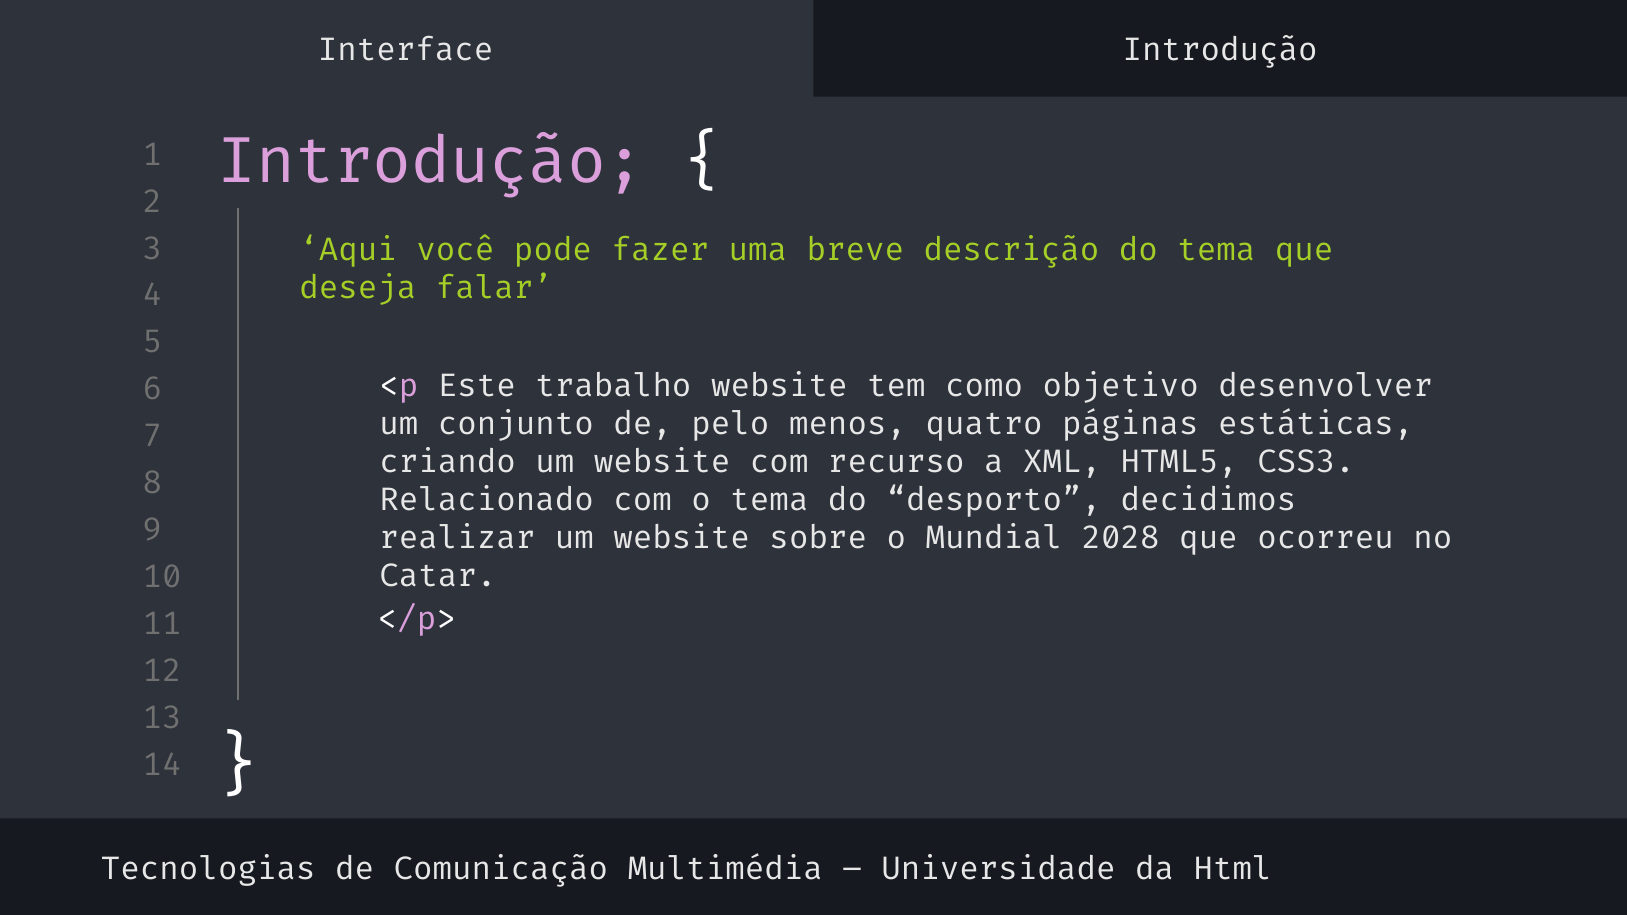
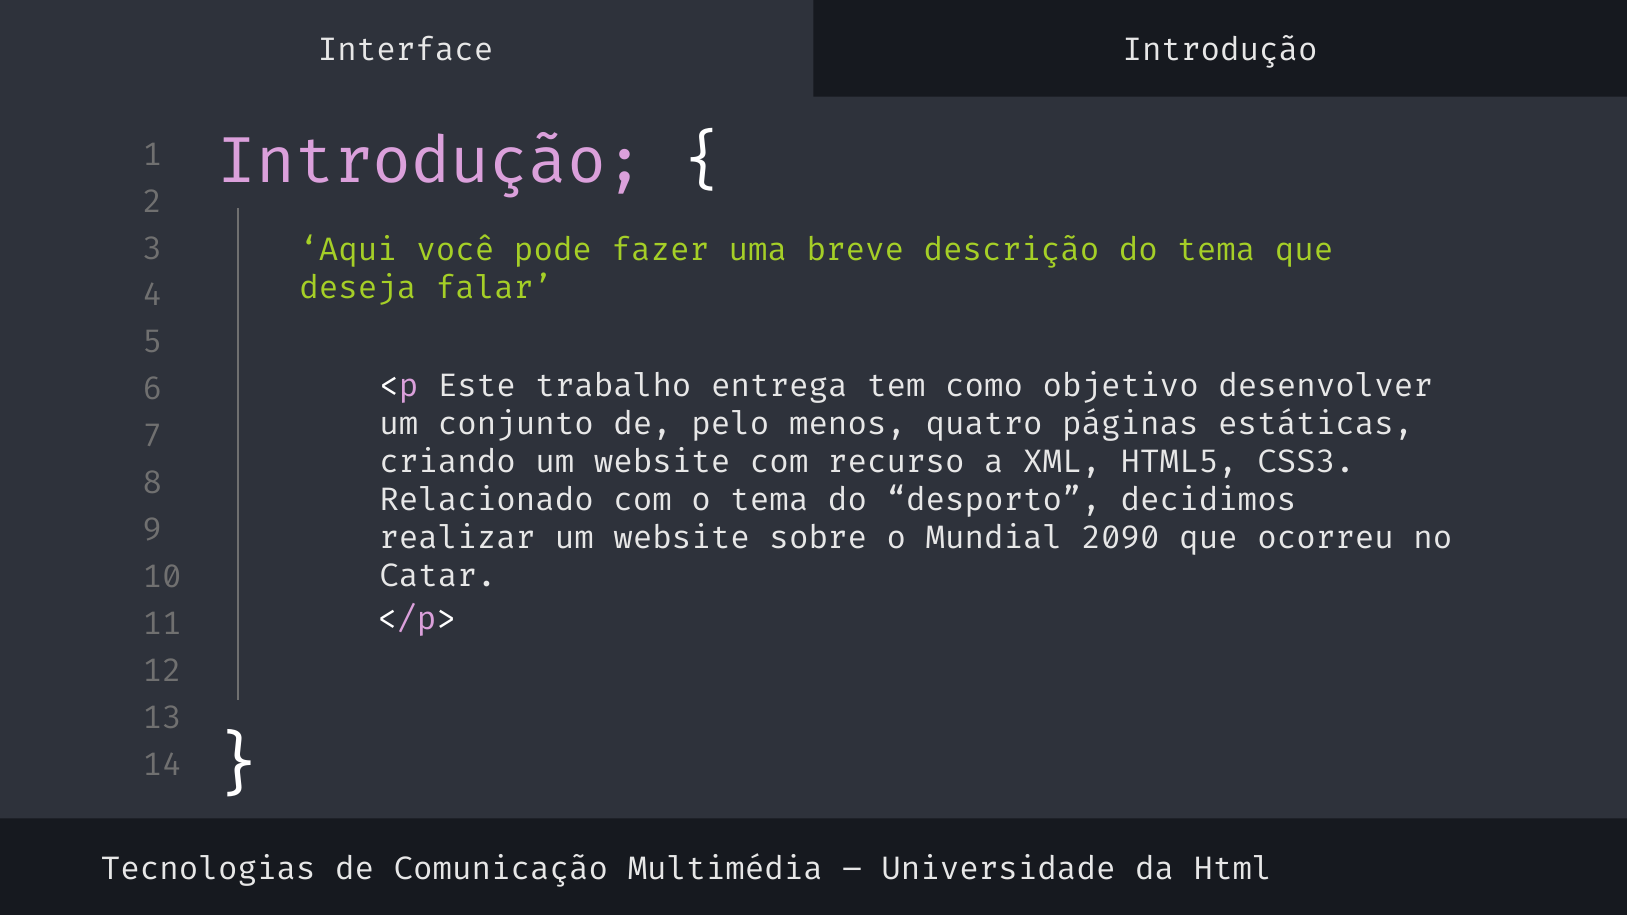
trabalho website: website -> entrega
2028: 2028 -> 2090
